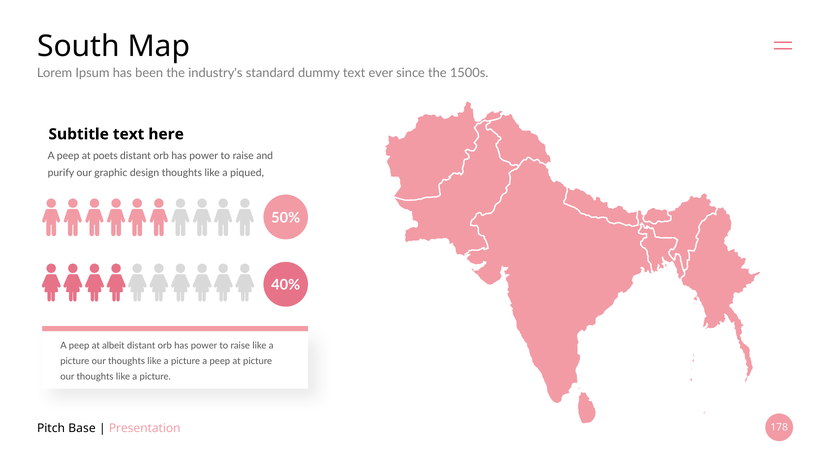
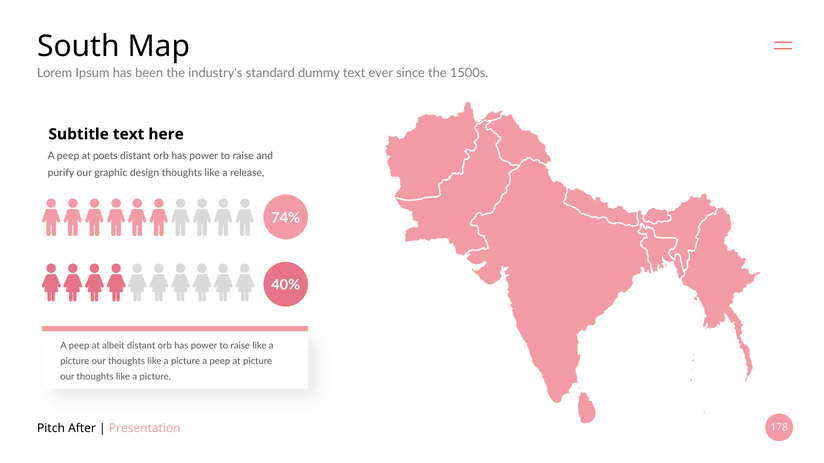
piqued: piqued -> release
50%: 50% -> 74%
Base: Base -> After
